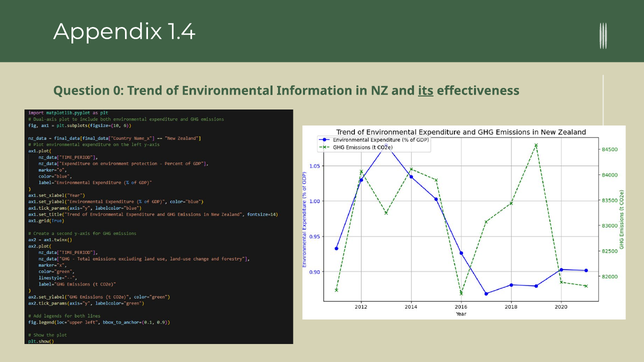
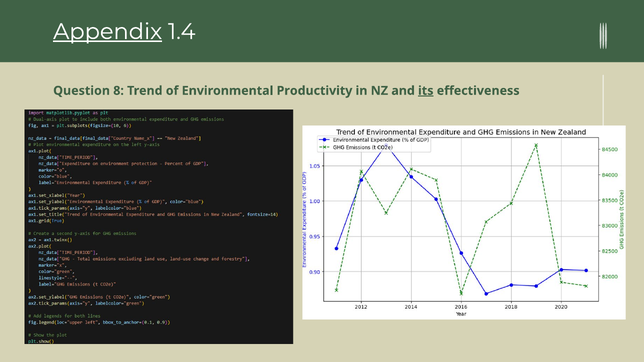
Appendix underline: none -> present
0: 0 -> 8
Information: Information -> Productivity
